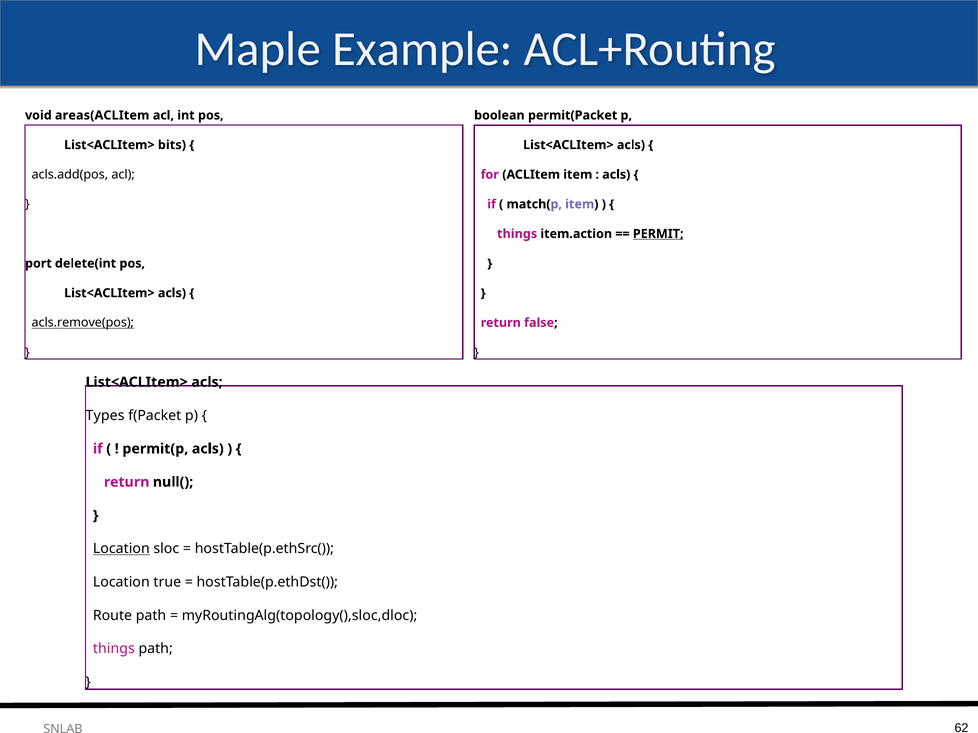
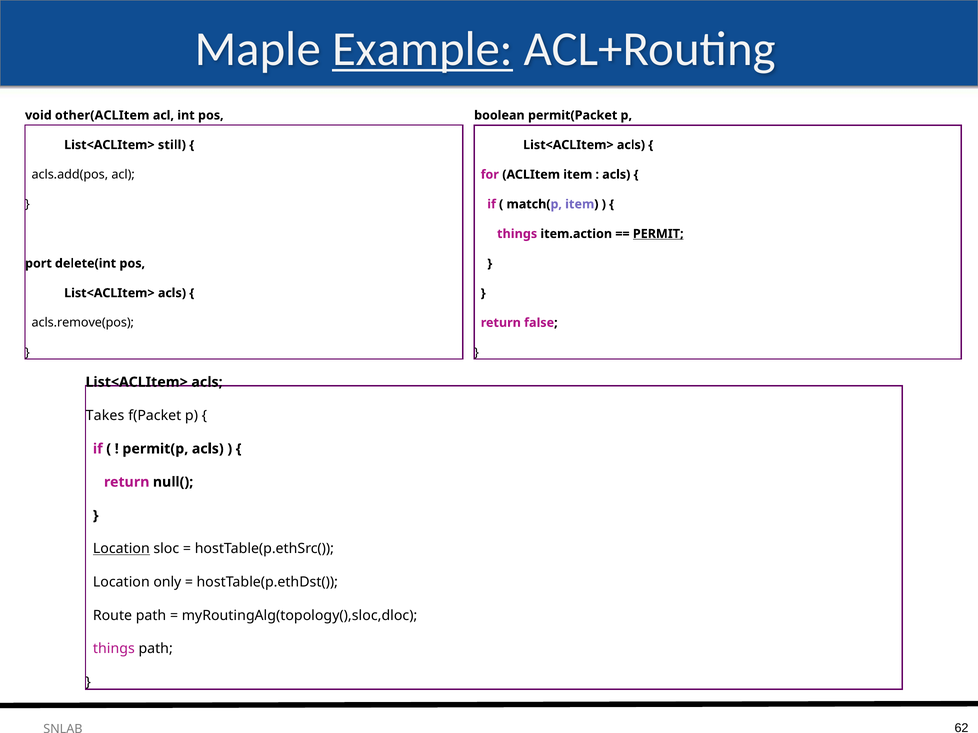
Example underline: none -> present
areas(ACLItem: areas(ACLItem -> other(ACLItem
bits: bits -> still
acls.remove(pos underline: present -> none
Types: Types -> Takes
true: true -> only
